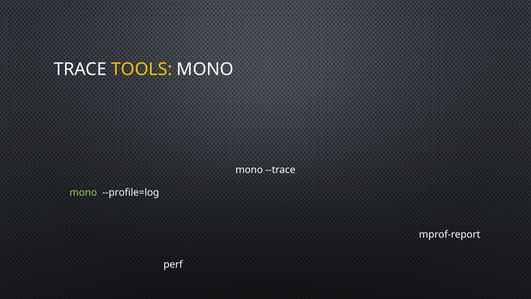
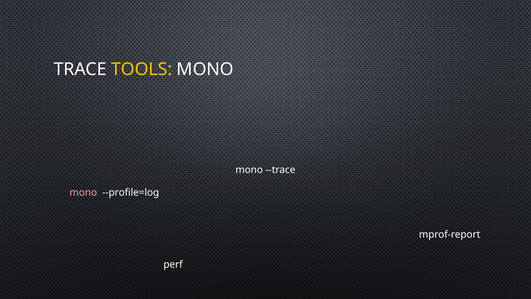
mono at (83, 192) colour: light green -> pink
